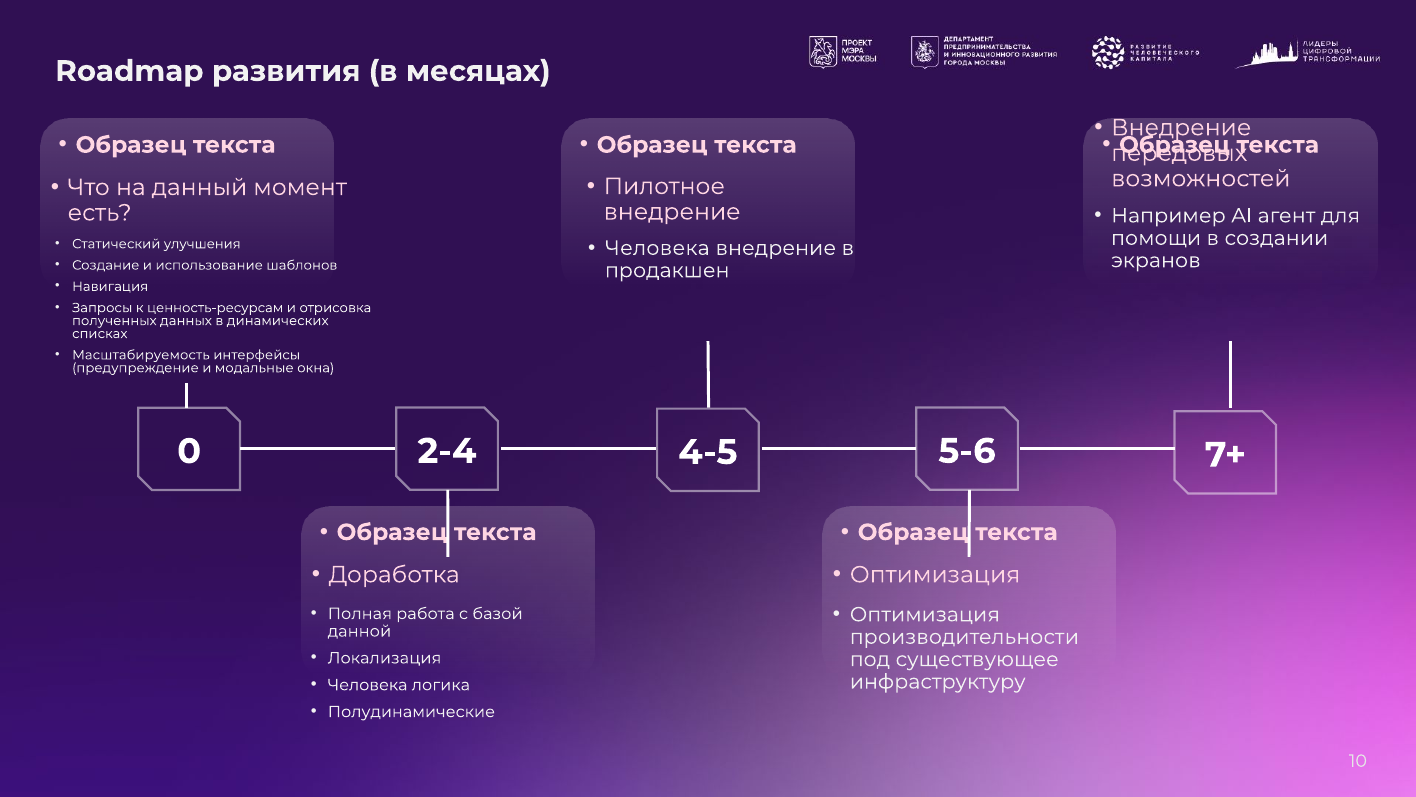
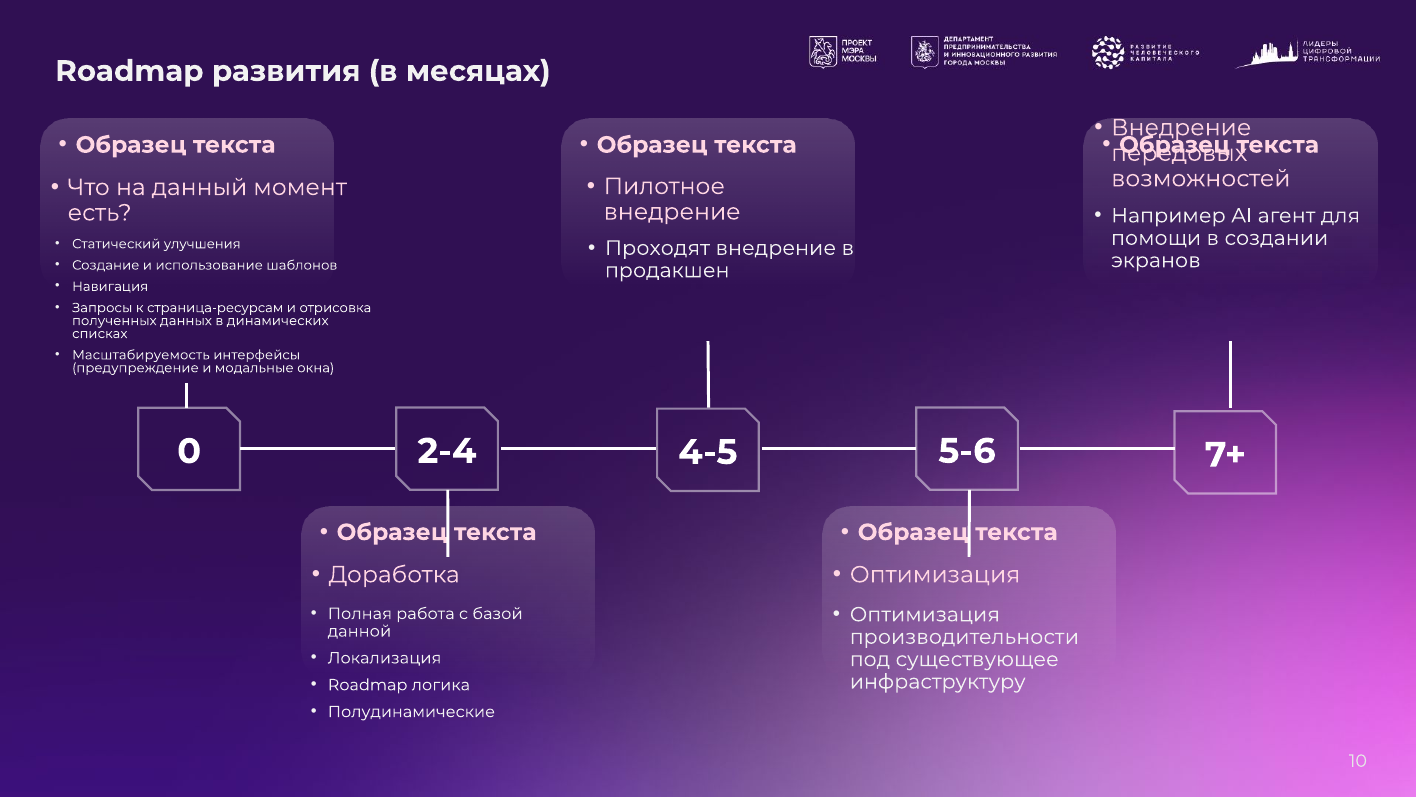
Человека at (657, 248): Человека -> Проходят
ценность-ресурсам: ценность-ресурсам -> страница-ресурсам
Человека at (368, 685): Человека -> Roadmap
